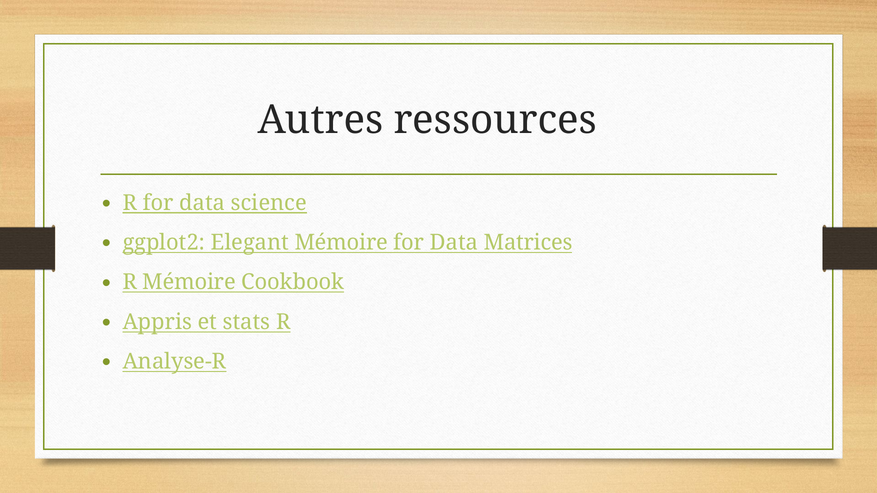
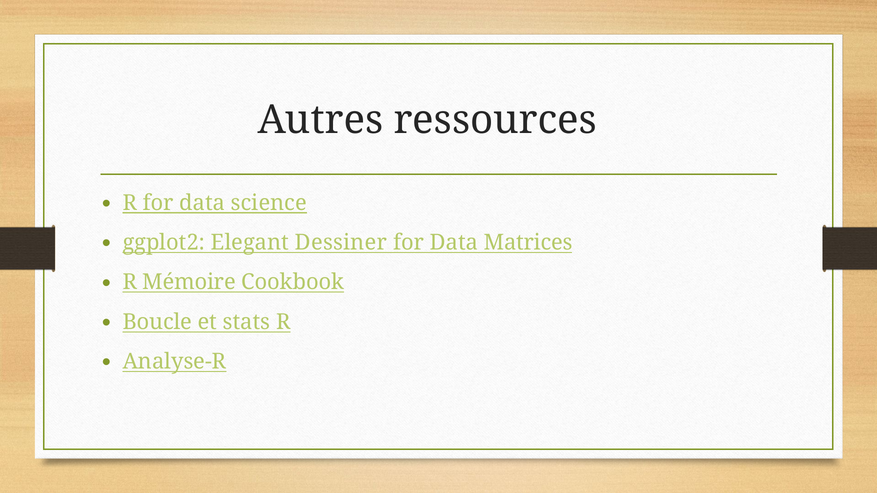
Elegant Mémoire: Mémoire -> Dessiner
Appris: Appris -> Boucle
